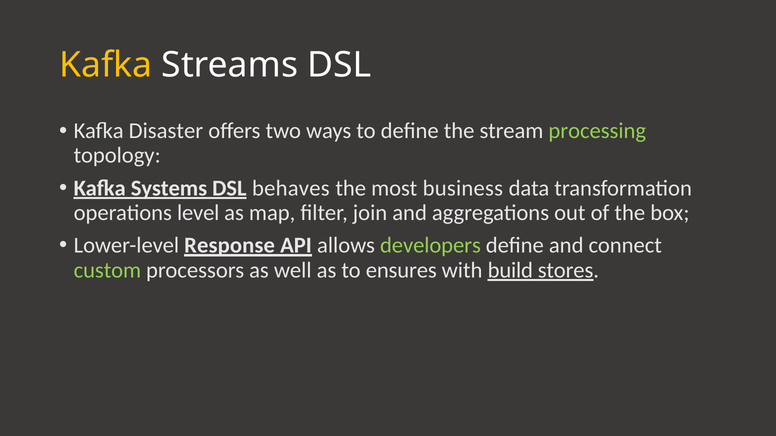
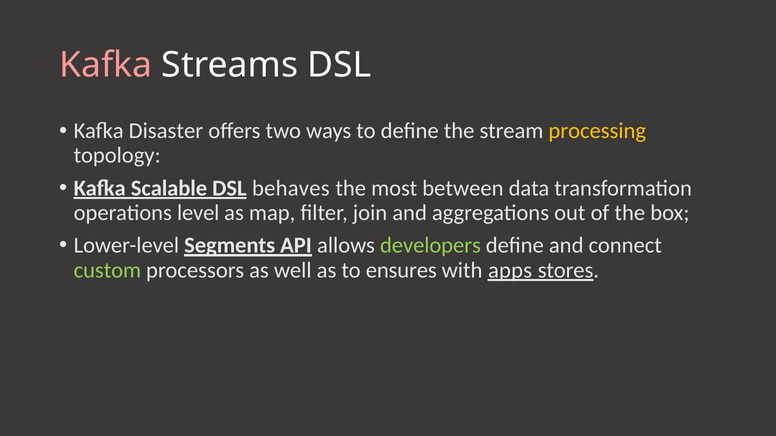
Kafka at (106, 65) colour: yellow -> pink
processing colour: light green -> yellow
Systems: Systems -> Scalable
business: business -> between
Response: Response -> Segments
build: build -> apps
